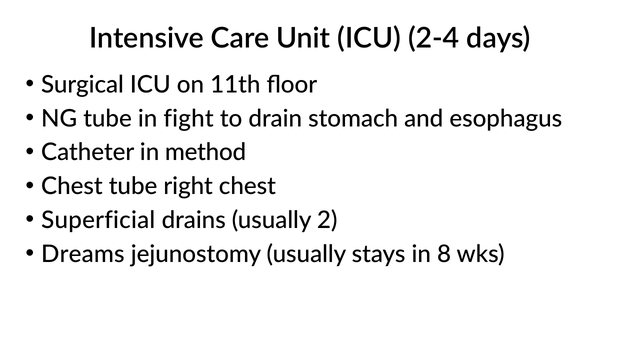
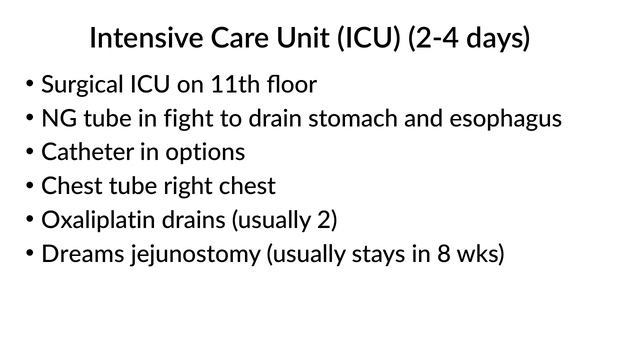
method: method -> options
Superficial: Superficial -> Oxaliplatin
